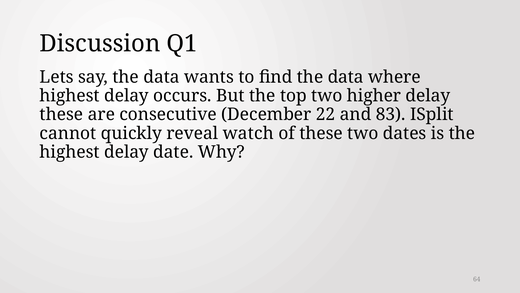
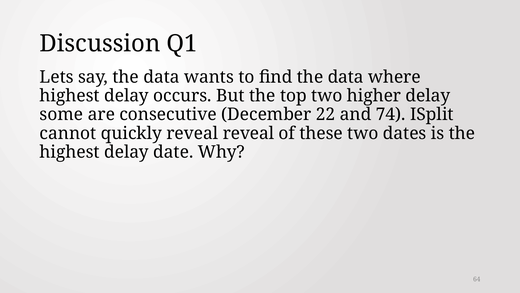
these at (61, 114): these -> some
83: 83 -> 74
reveal watch: watch -> reveal
